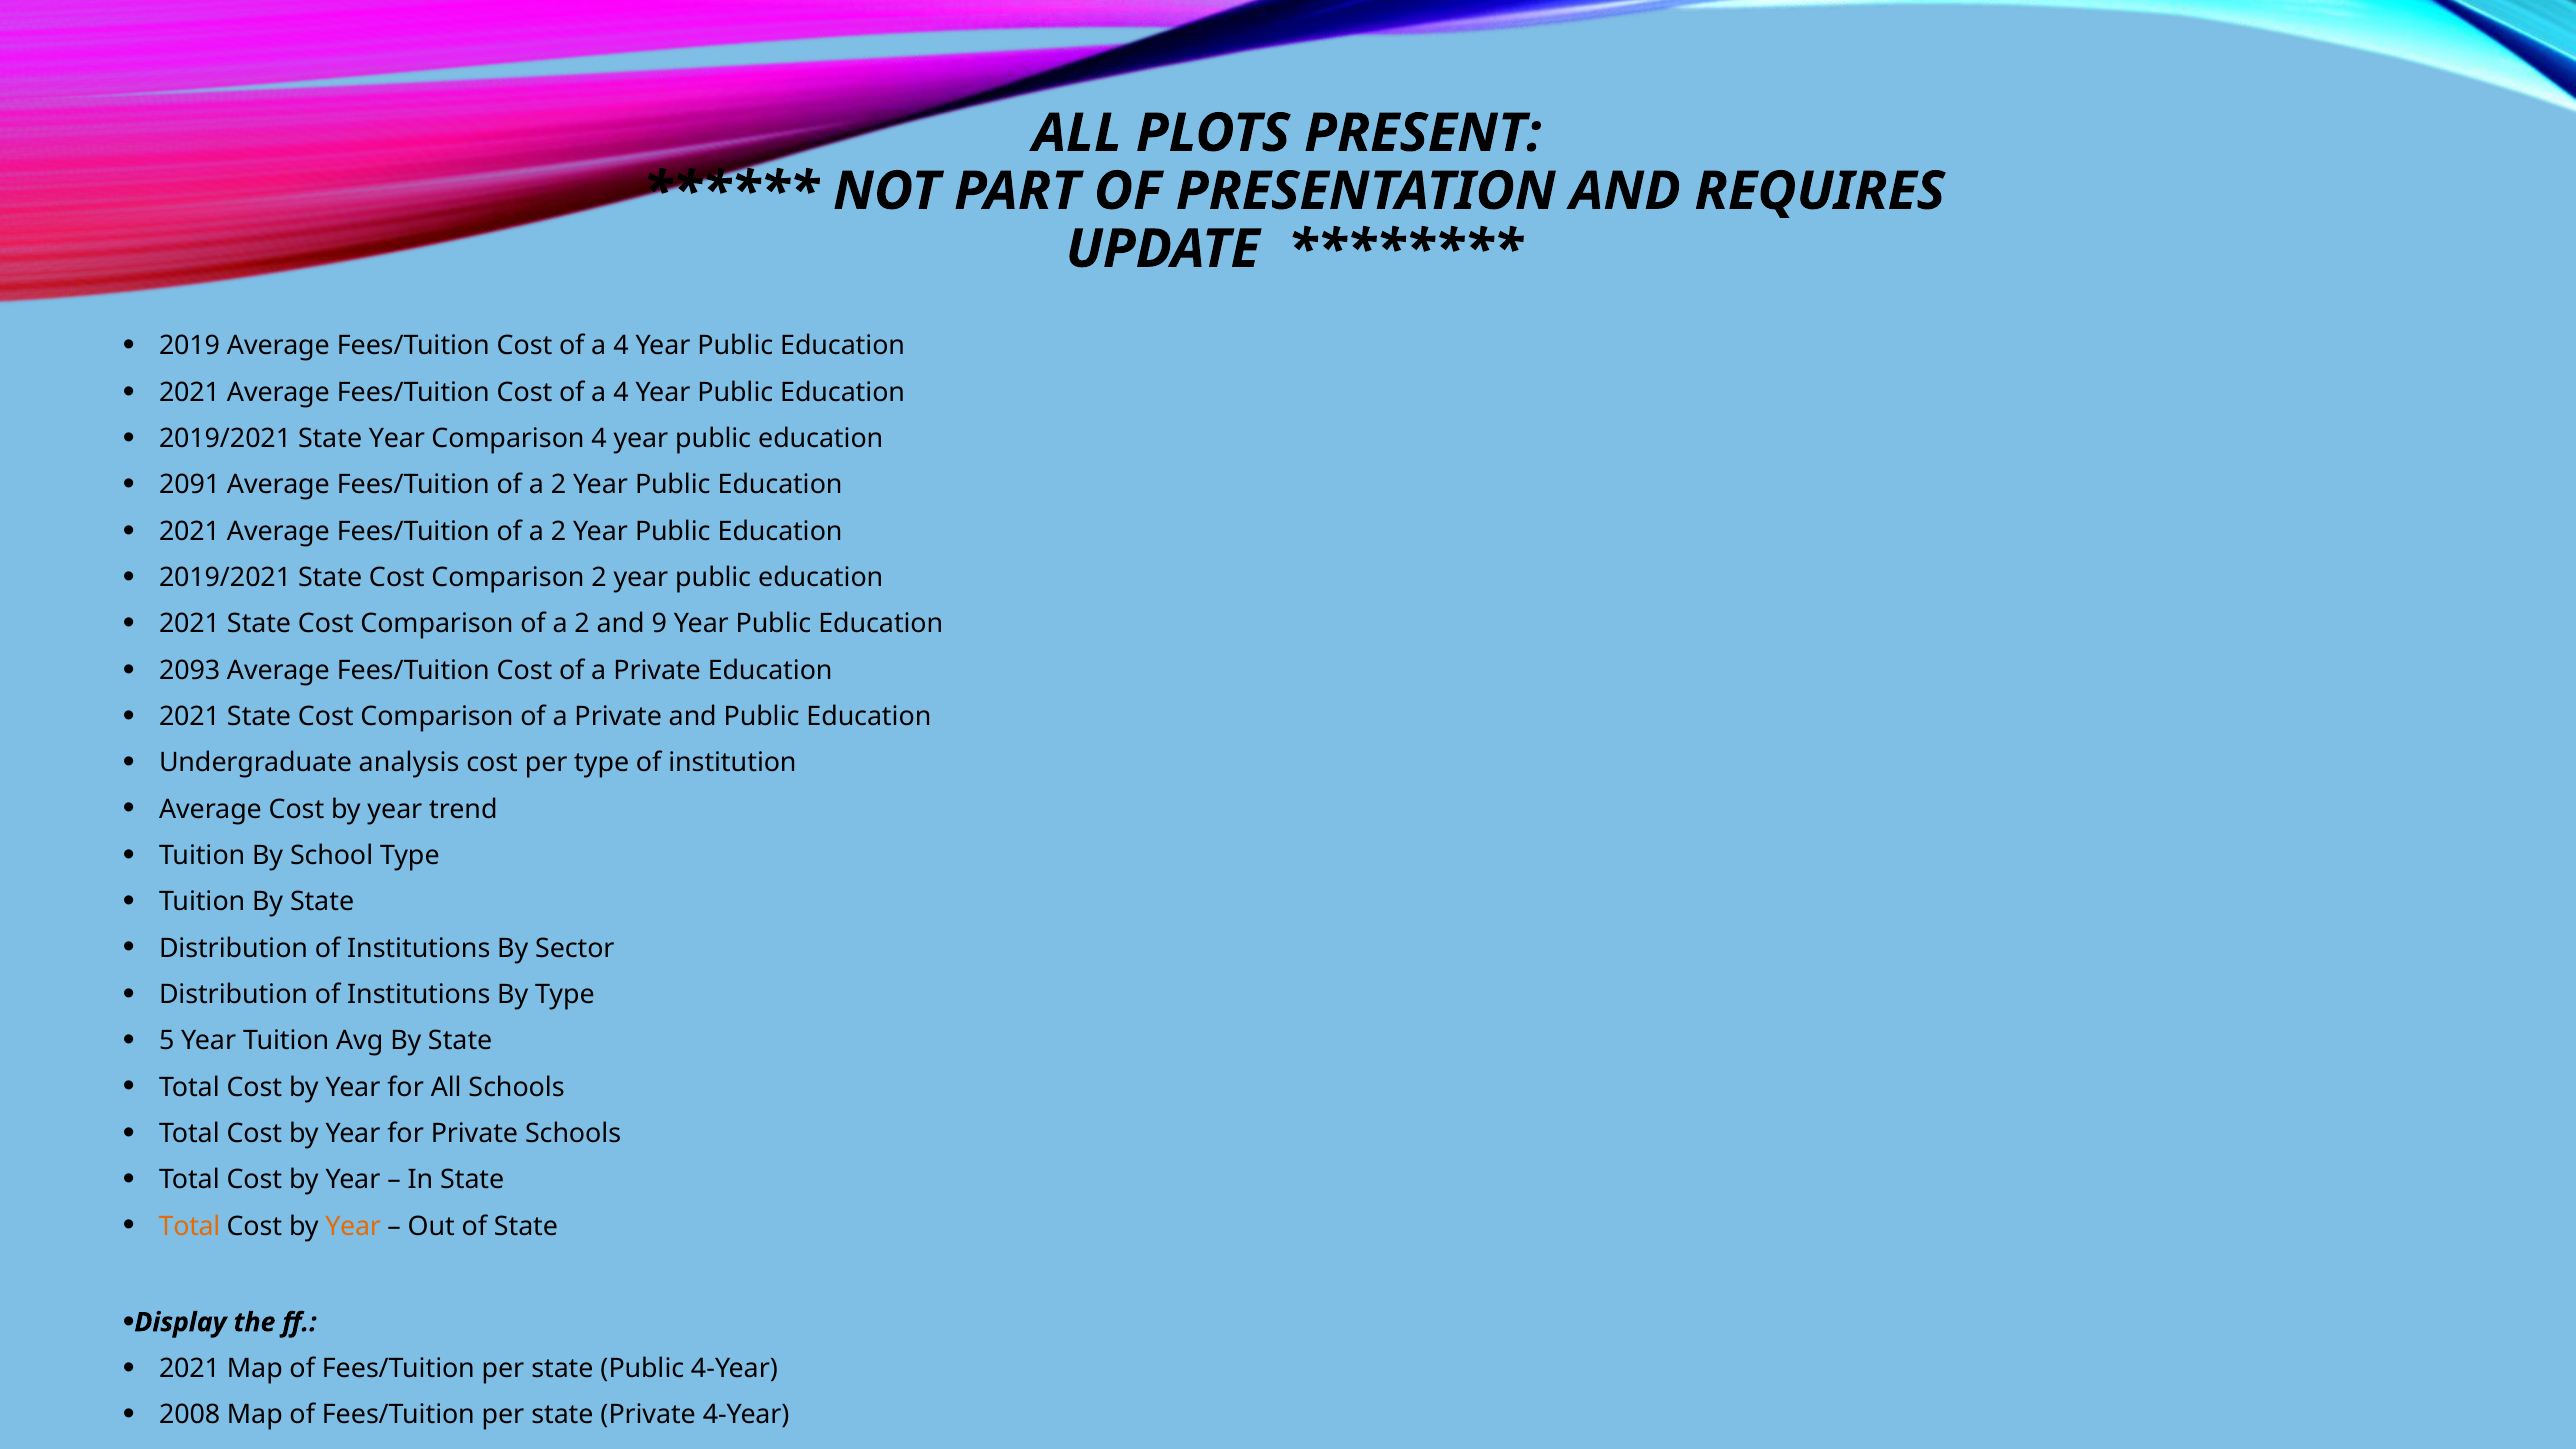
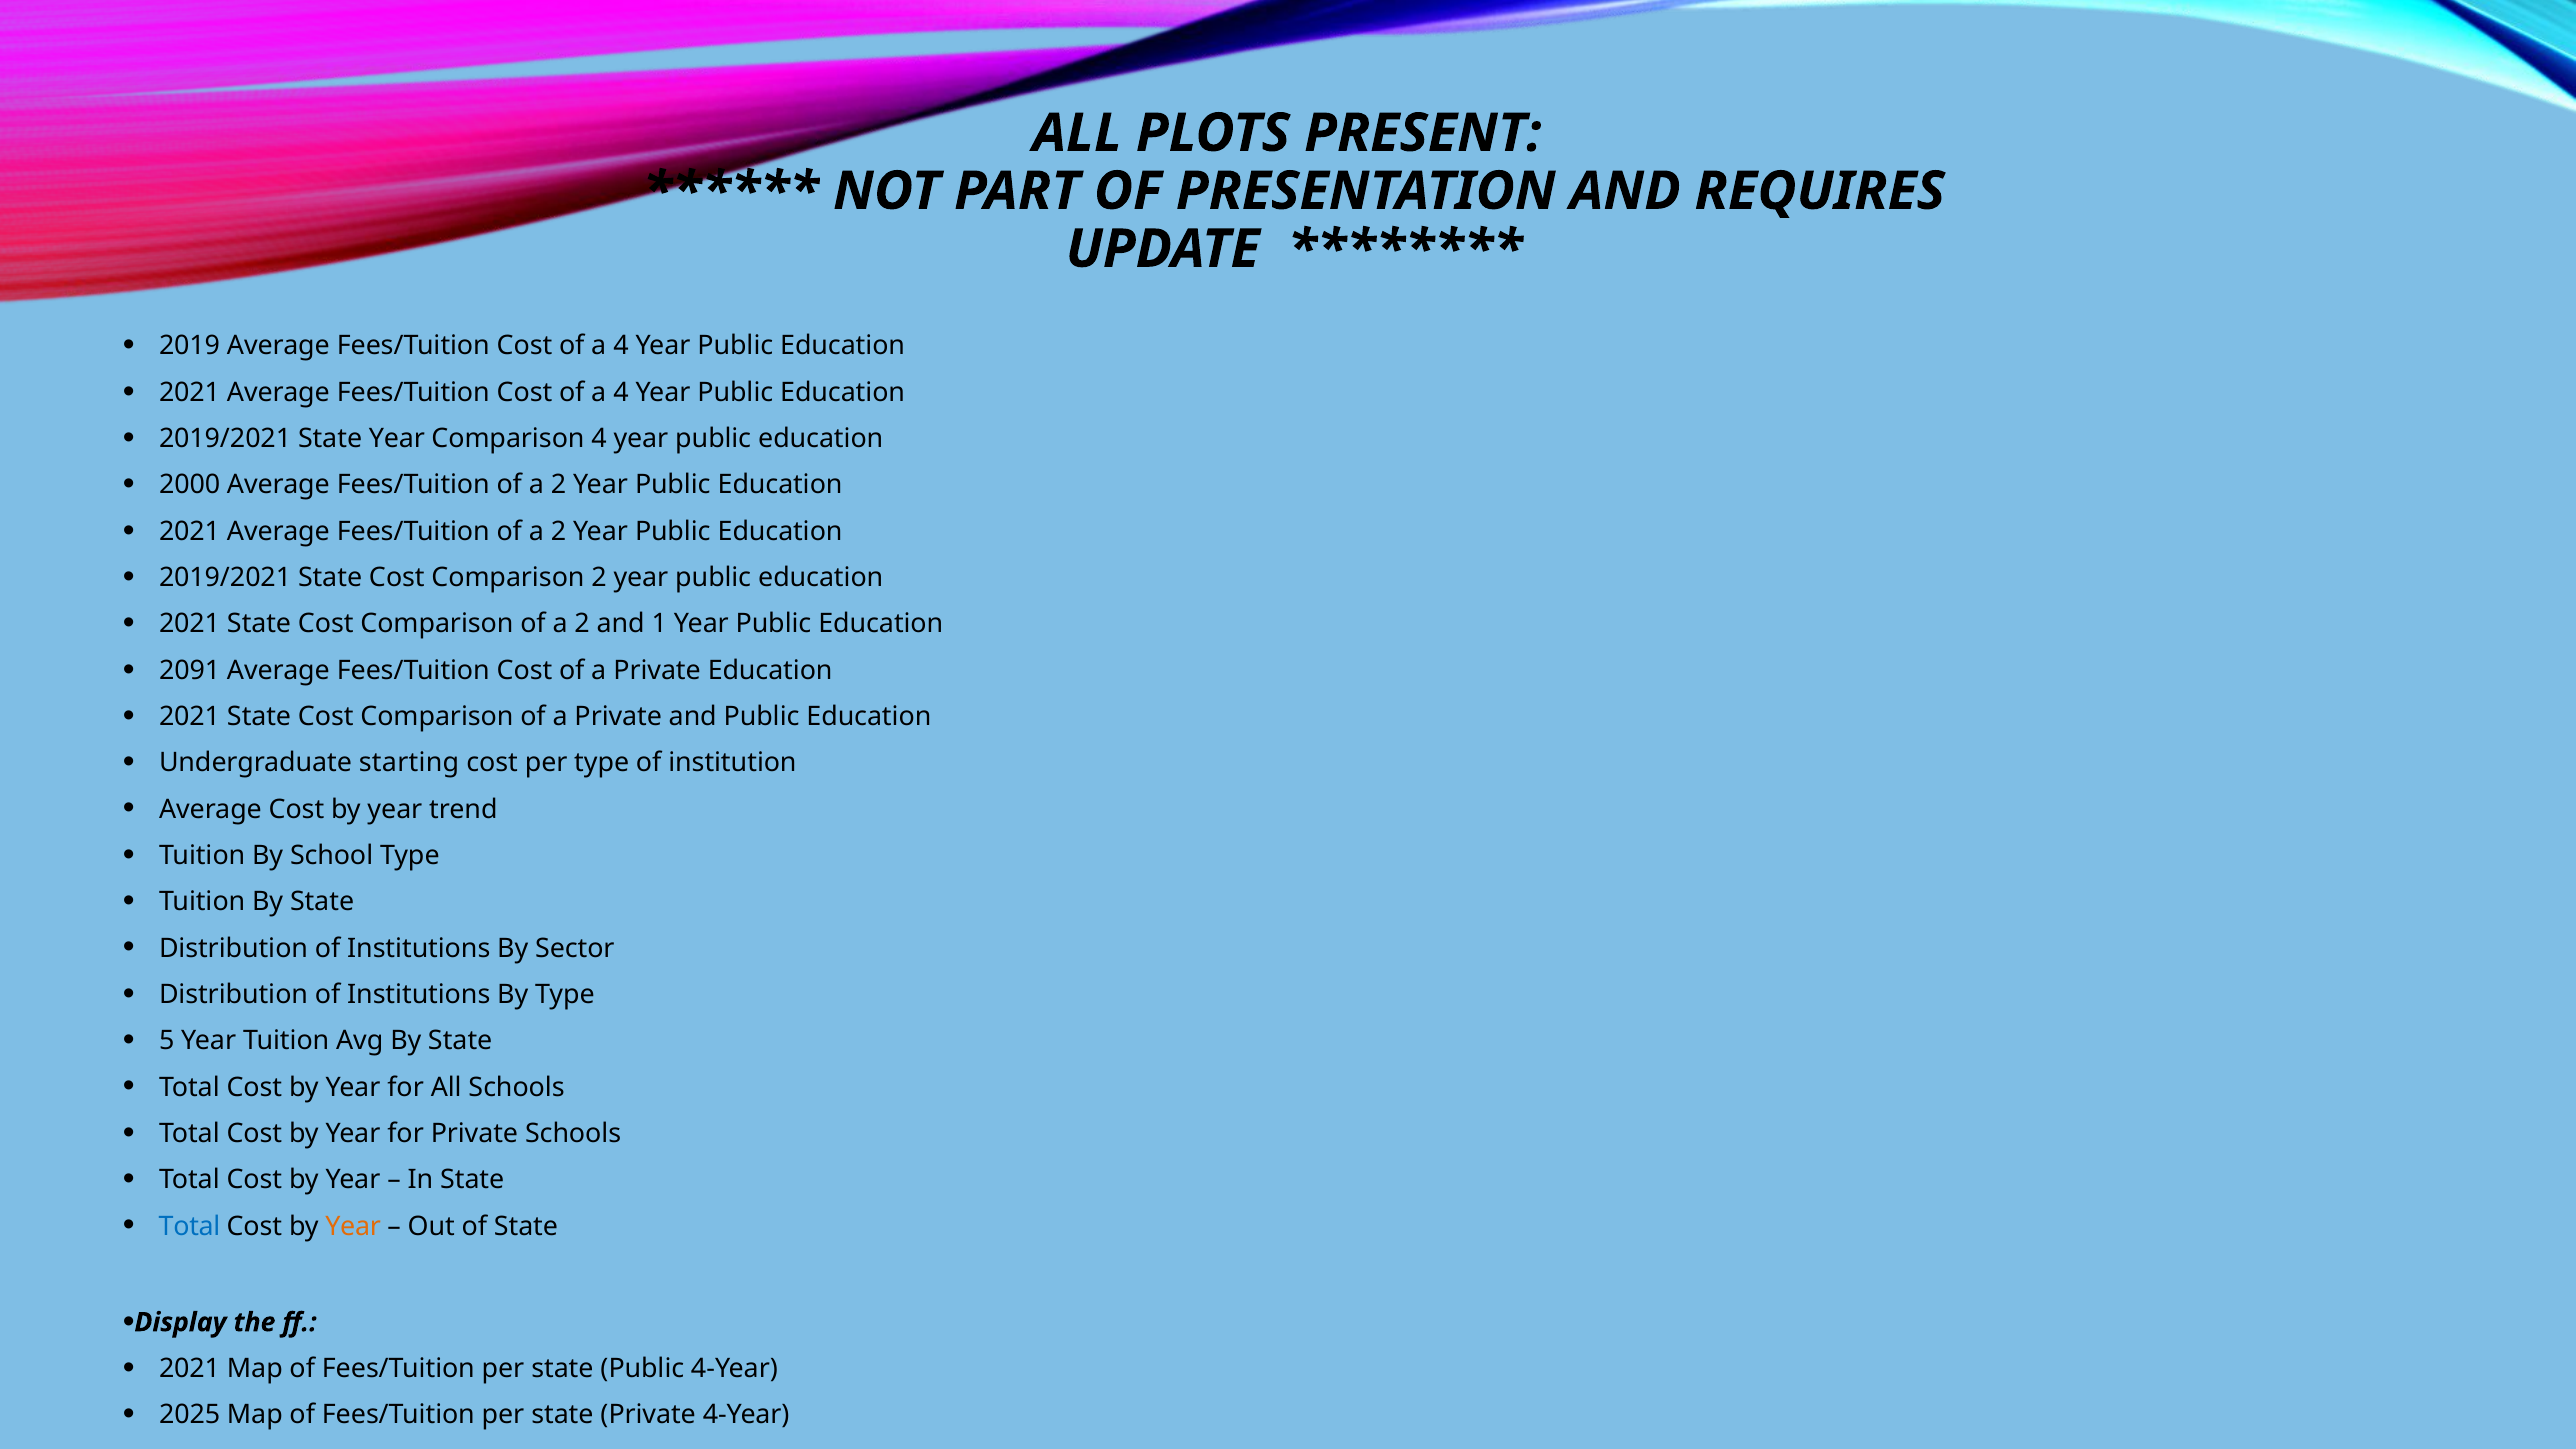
2091: 2091 -> 2000
9: 9 -> 1
2093: 2093 -> 2091
analysis: analysis -> starting
Total at (190, 1226) colour: orange -> blue
2008: 2008 -> 2025
